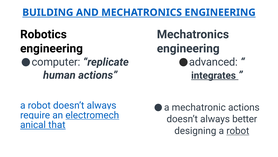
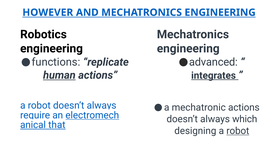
BUILDING: BUILDING -> HOWEVER
computer: computer -> functions
human underline: none -> present
better: better -> which
